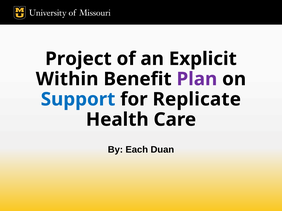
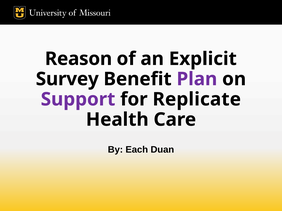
Project: Project -> Reason
Within: Within -> Survey
Support colour: blue -> purple
